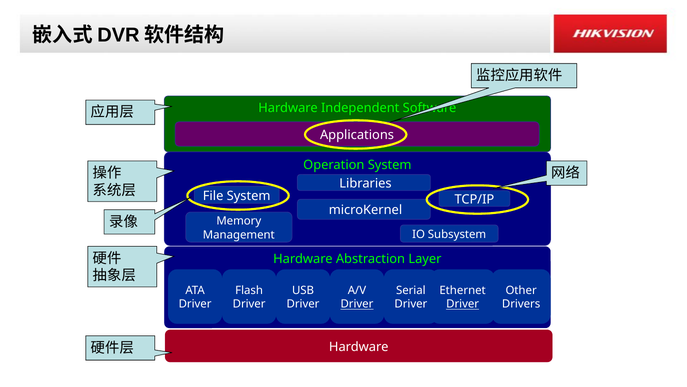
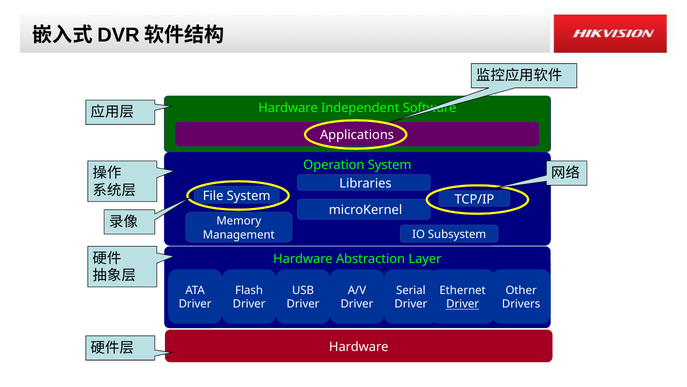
Driver at (357, 304) underline: present -> none
